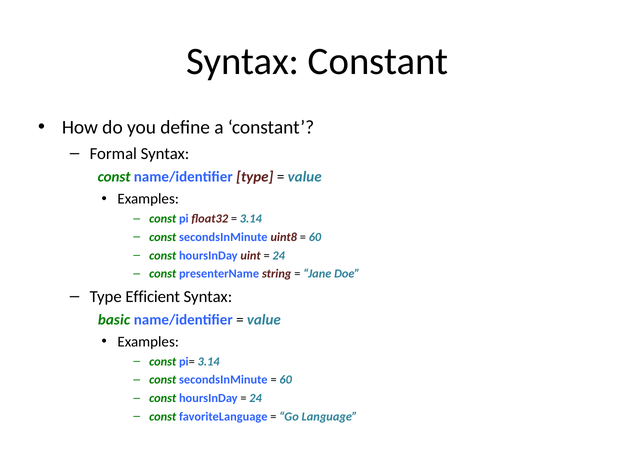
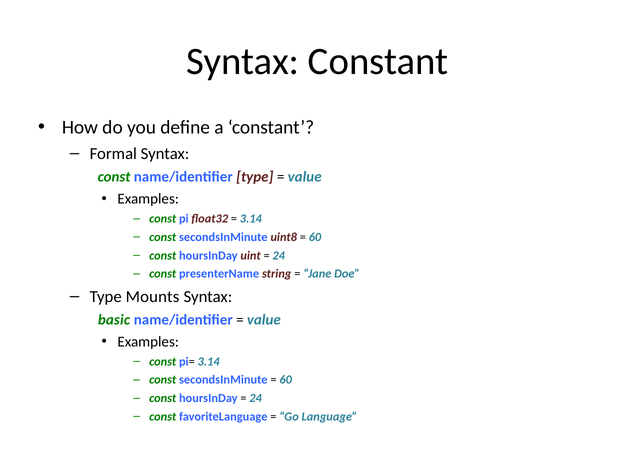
Efficient: Efficient -> Mounts
